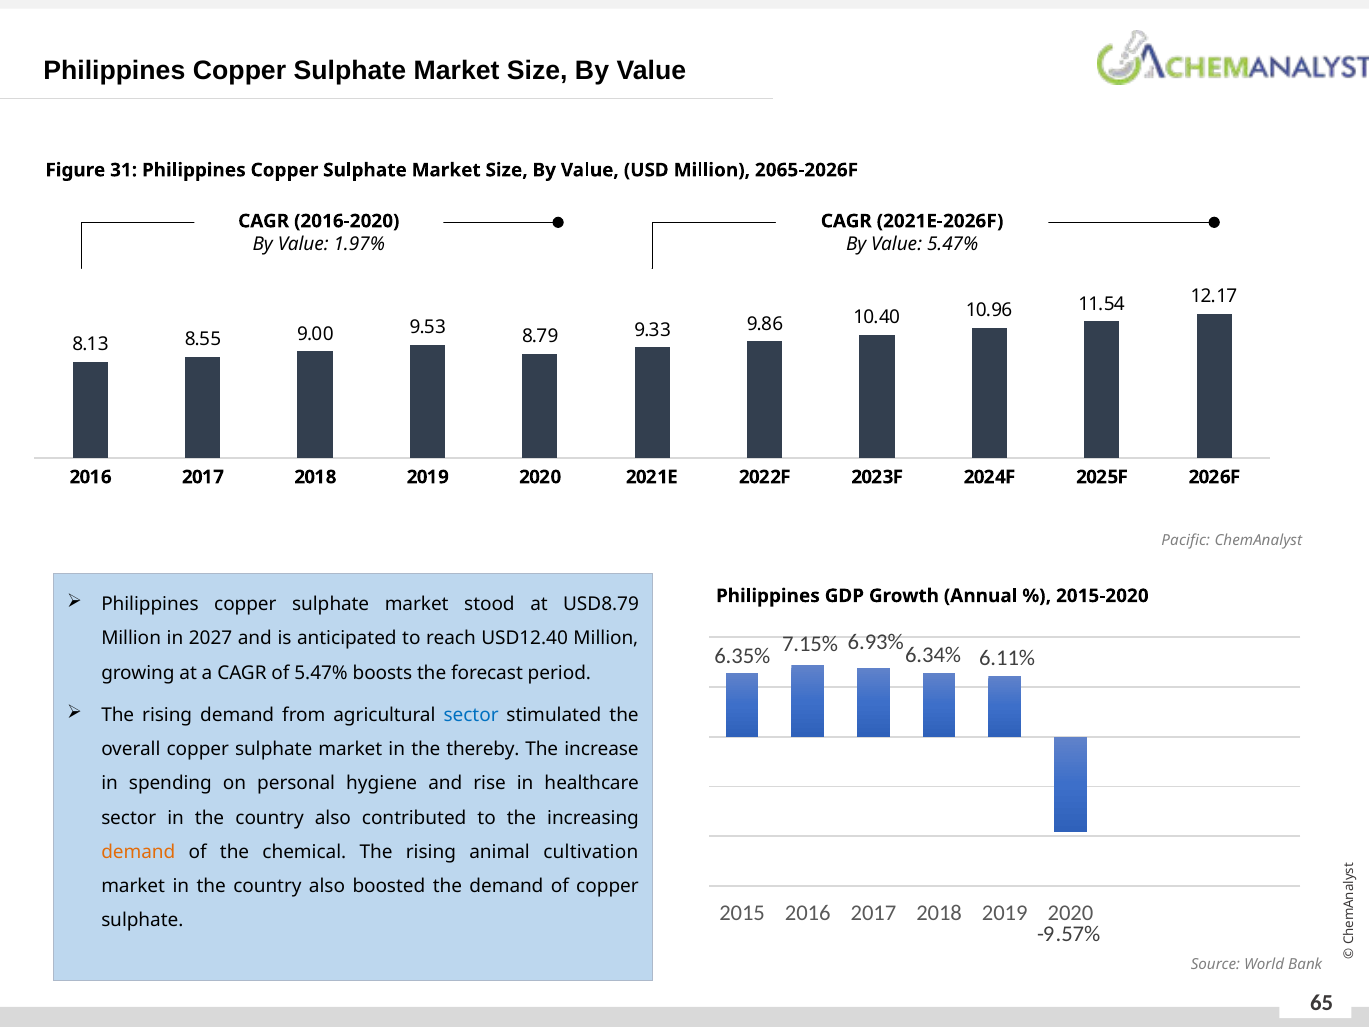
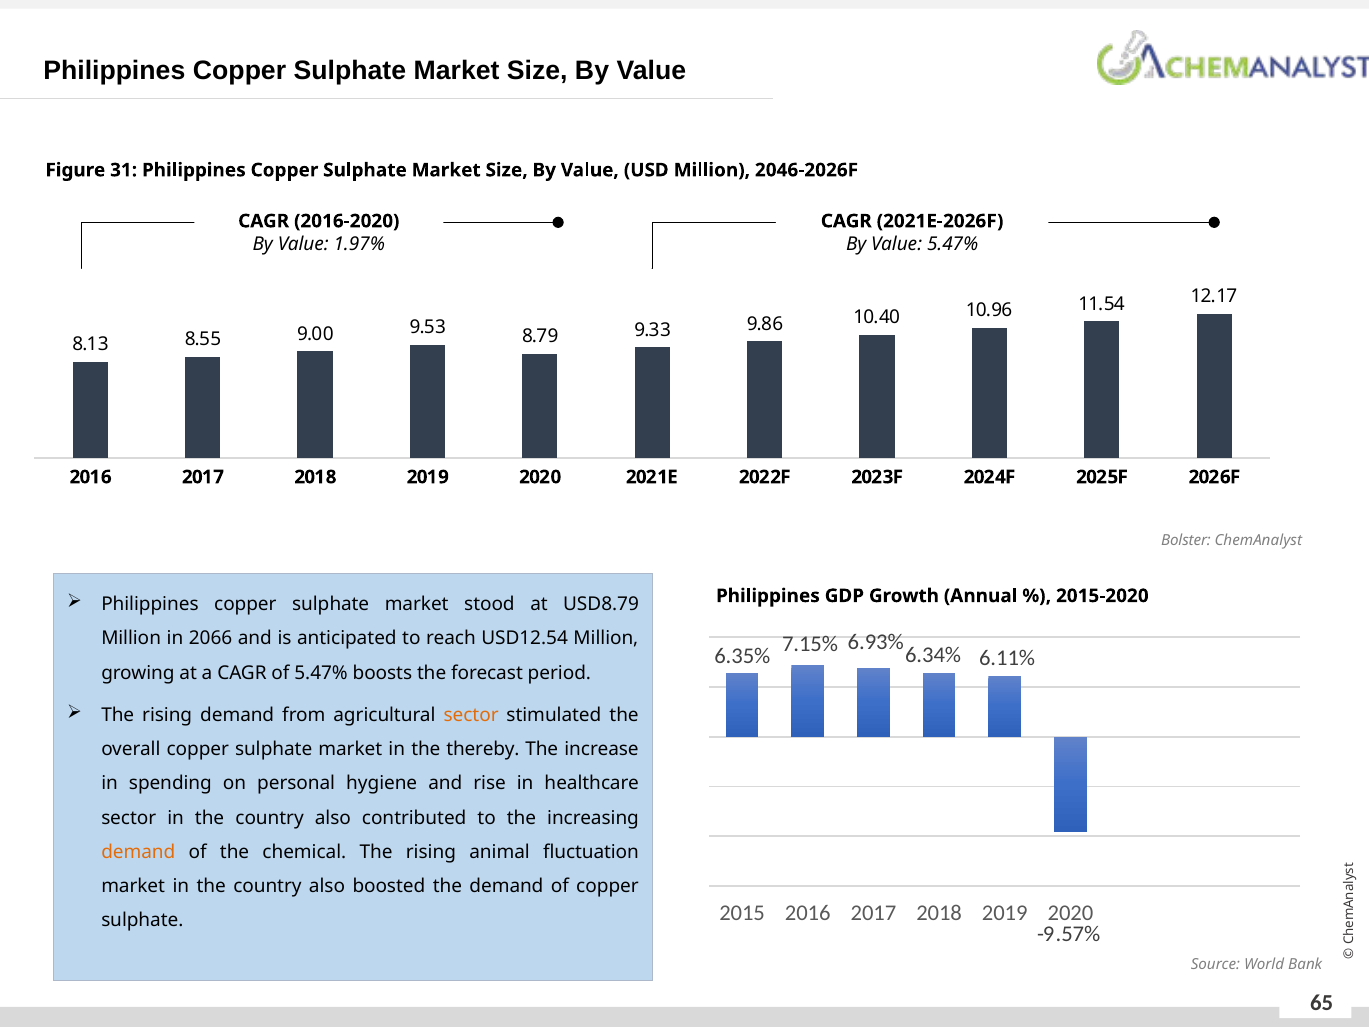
2065-2026F: 2065-2026F -> 2046-2026F
Pacific: Pacific -> Bolster
2027: 2027 -> 2066
USD12.40: USD12.40 -> USD12.54
sector at (471, 715) colour: blue -> orange
cultivation: cultivation -> fluctuation
